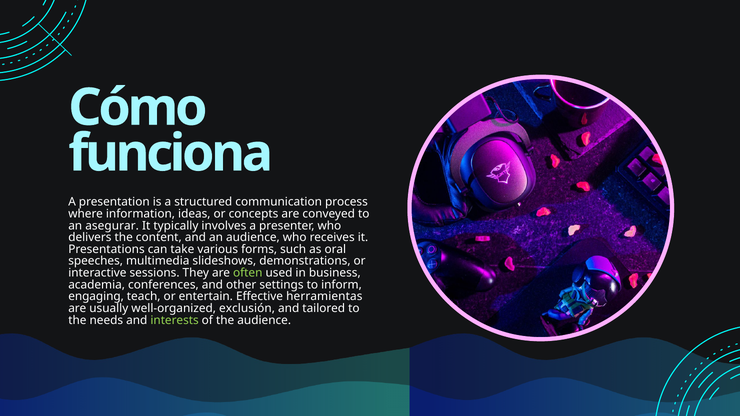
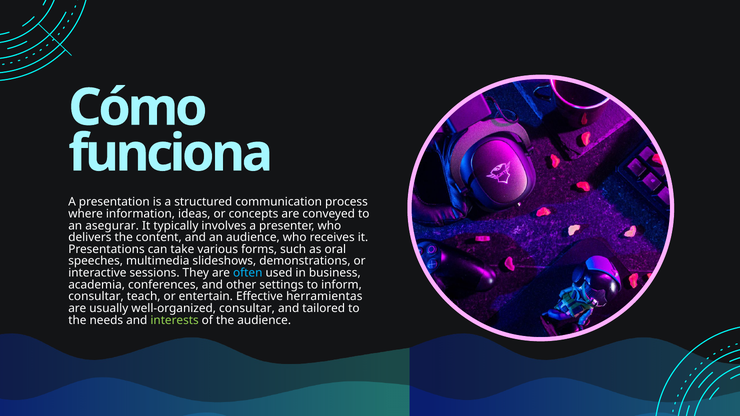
often colour: light green -> light blue
engaging at (96, 297): engaging -> consultar
well-organized exclusión: exclusión -> consultar
